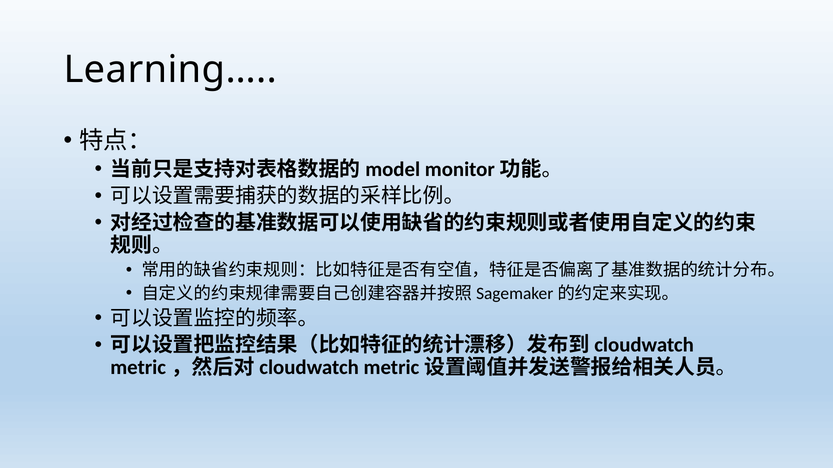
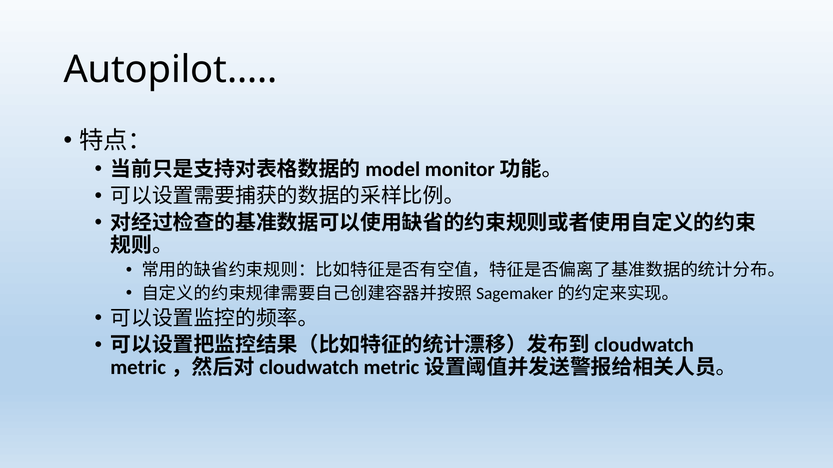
Learning…: Learning… -> Autopilot…
